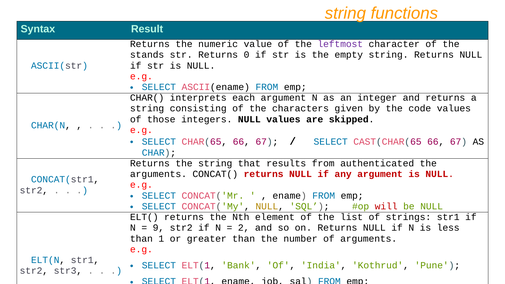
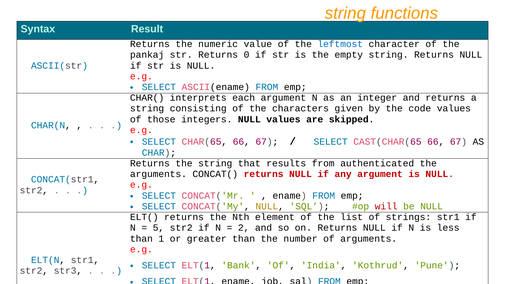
leftmost colour: purple -> blue
stands: stands -> pankaj
9: 9 -> 5
